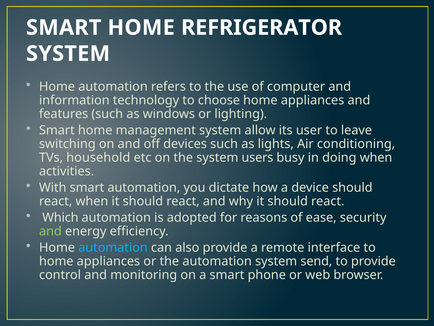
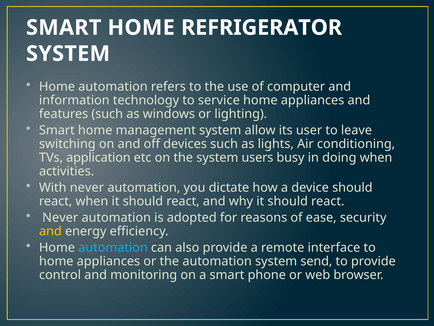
choose: choose -> service
household: household -> application
With smart: smart -> never
Which at (60, 217): Which -> Never
and at (50, 231) colour: light green -> yellow
